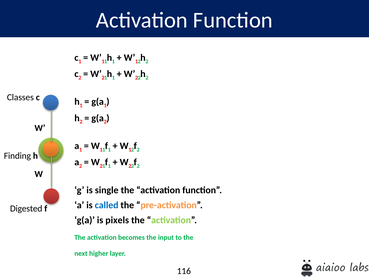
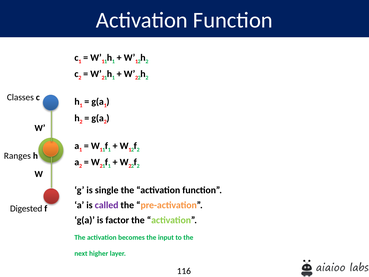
Finding: Finding -> Ranges
called colour: blue -> purple
pixels: pixels -> factor
